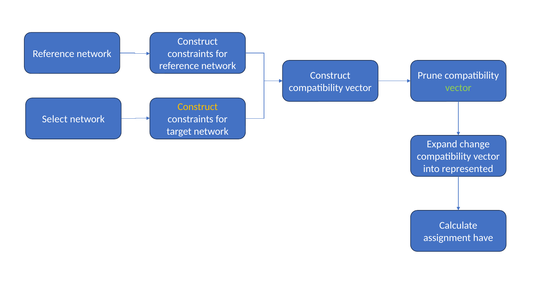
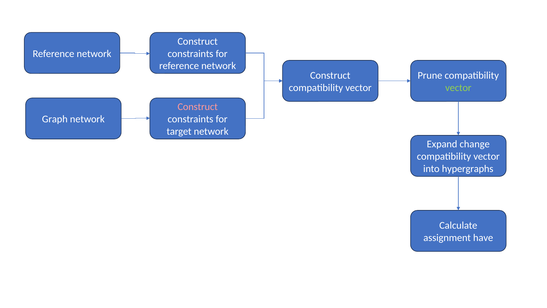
Construct at (198, 107) colour: yellow -> pink
Select: Select -> Graph
represented: represented -> hypergraphs
